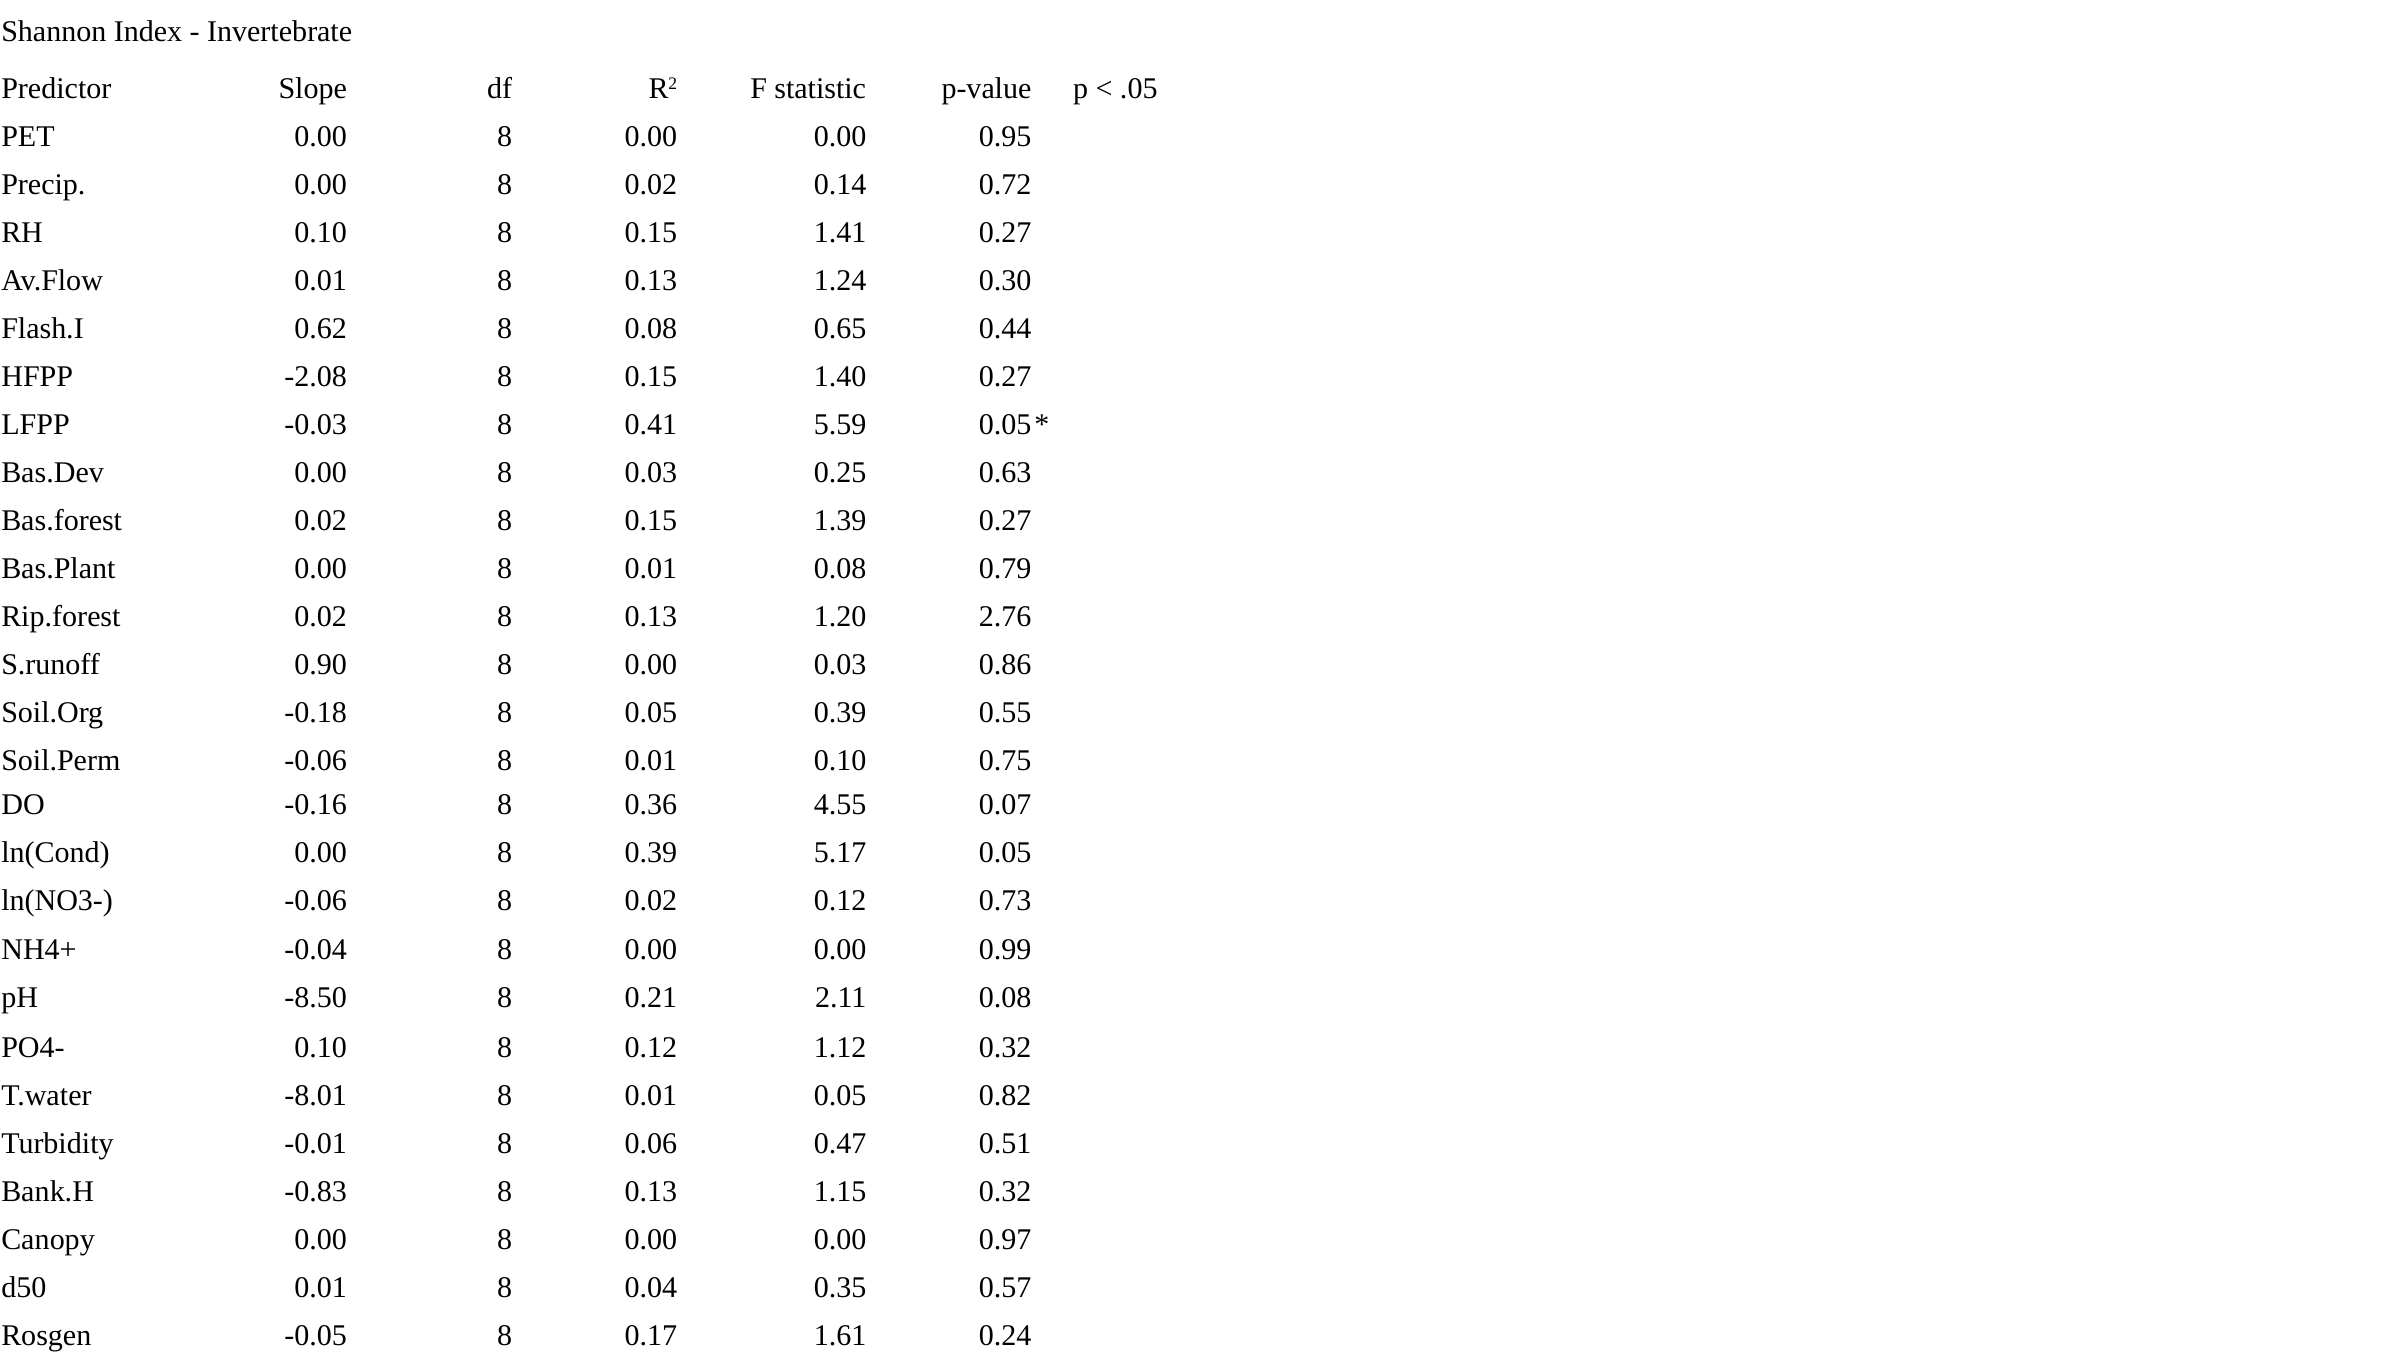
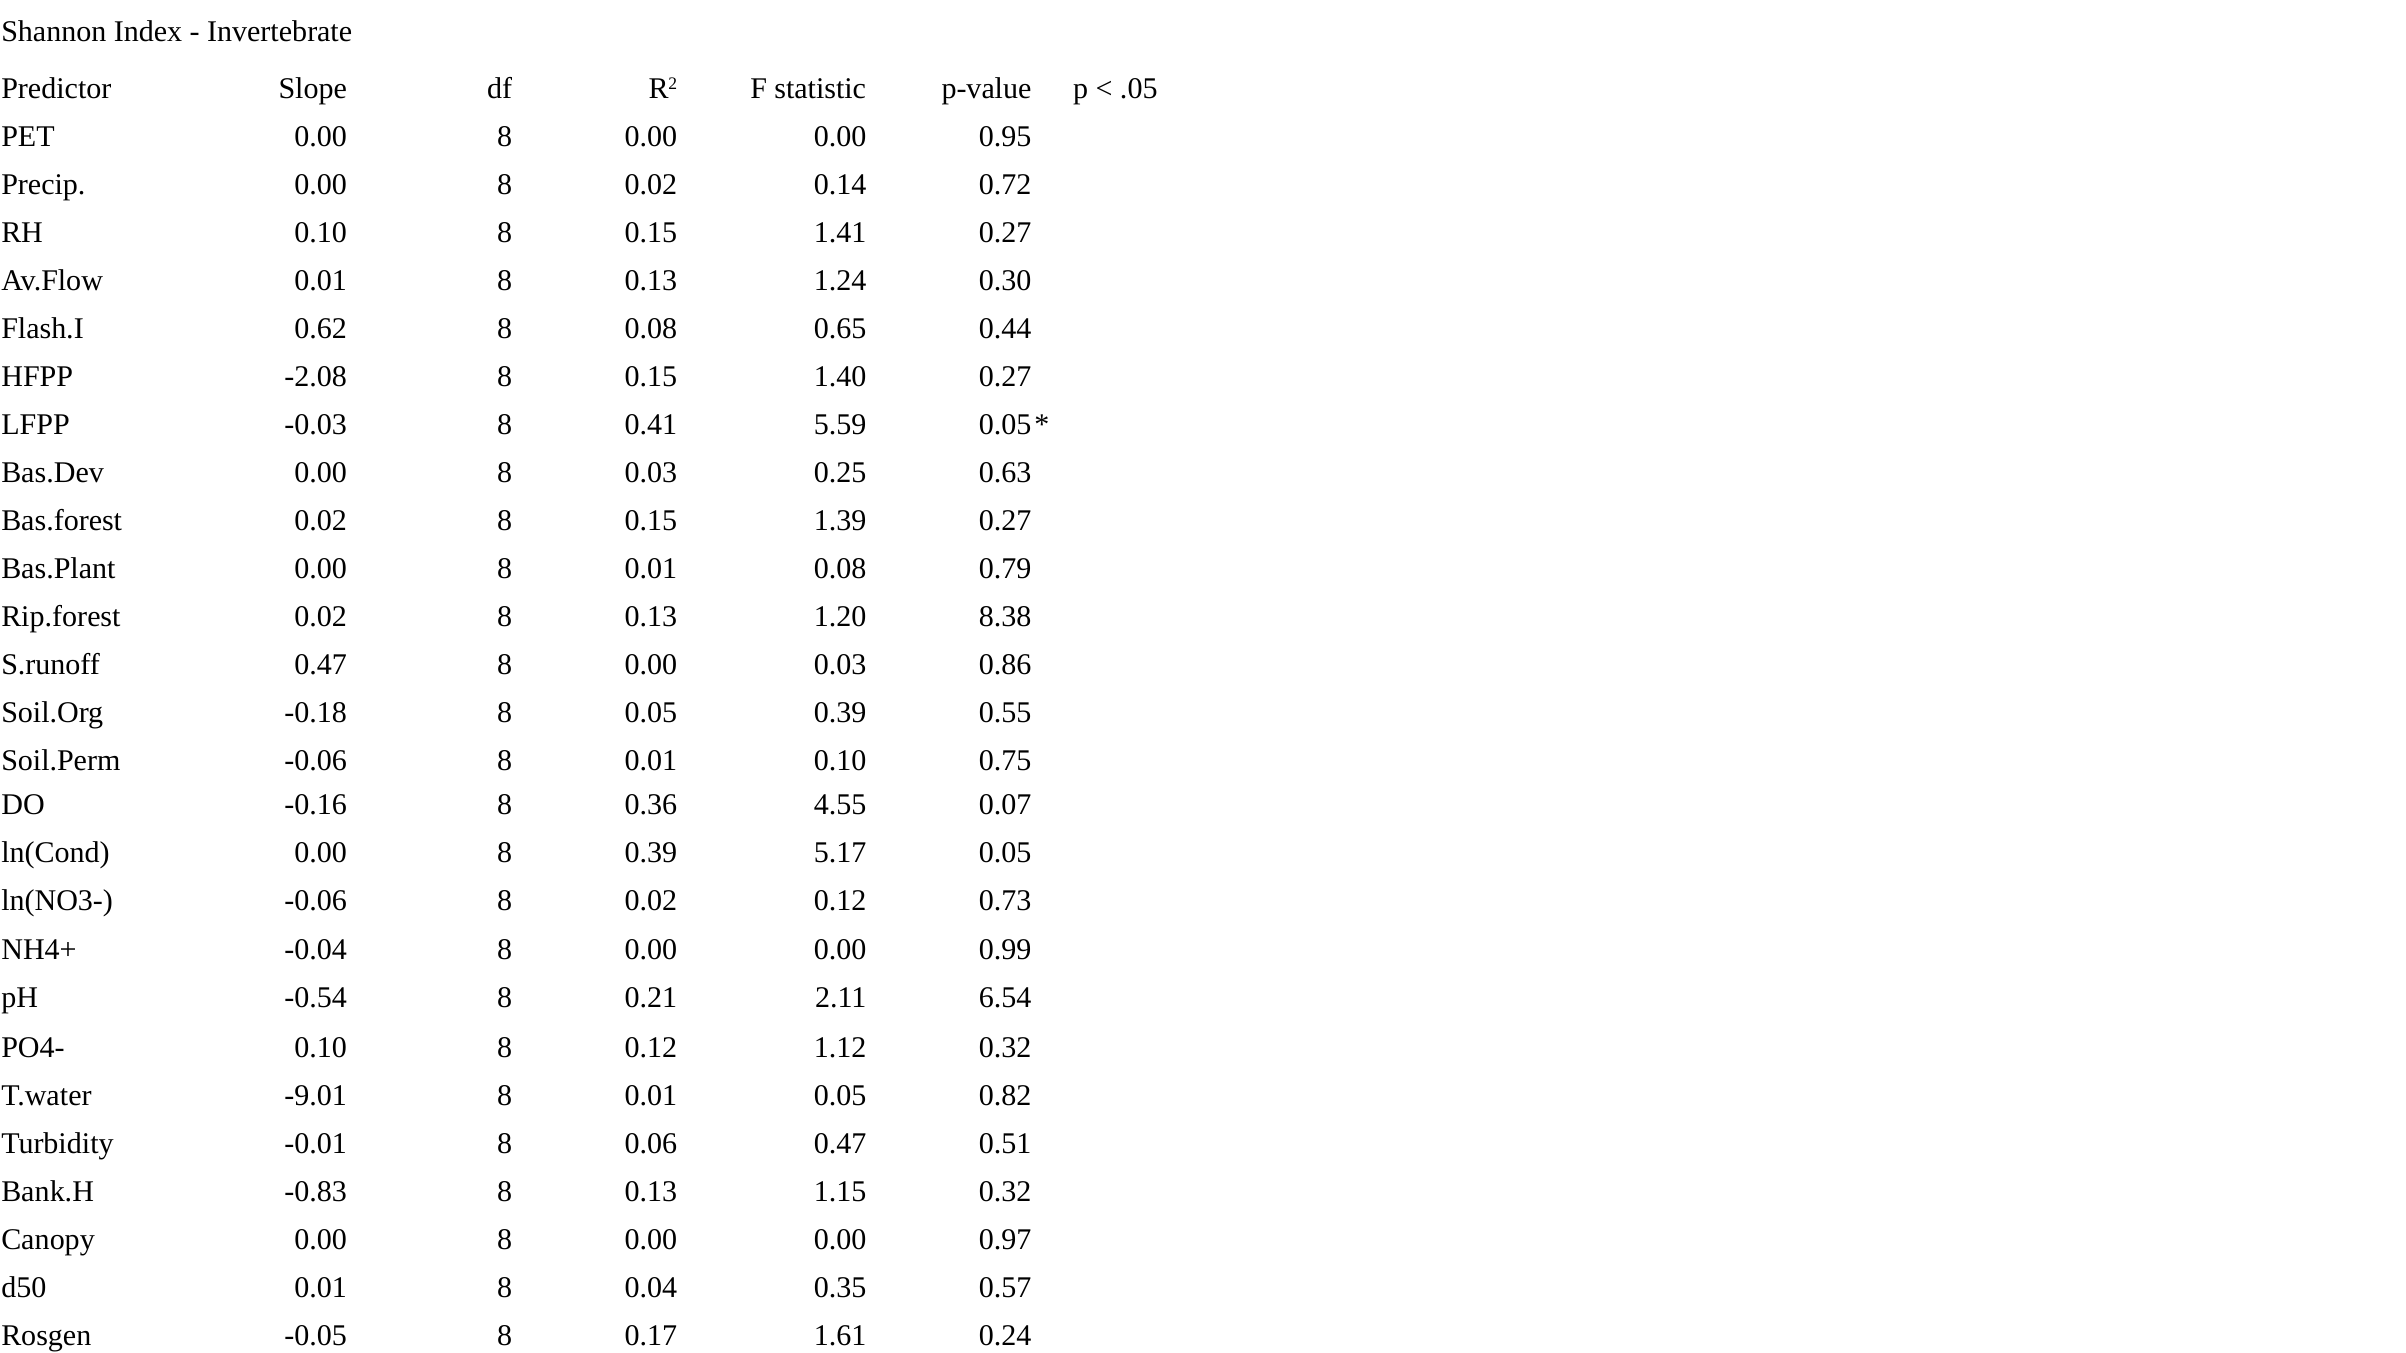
2.76: 2.76 -> 8.38
S.runoff 0.90: 0.90 -> 0.47
-8.50: -8.50 -> -0.54
2.11 0.08: 0.08 -> 6.54
-8.01: -8.01 -> -9.01
